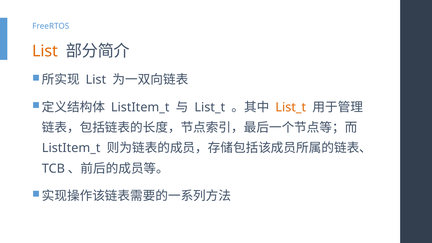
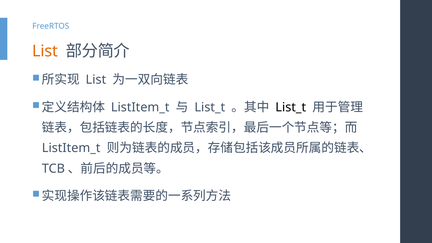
List_t at (291, 107) colour: orange -> black
